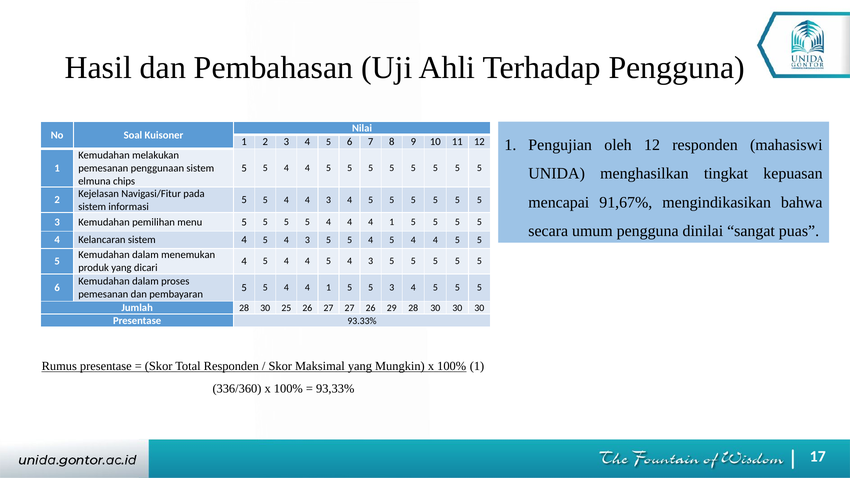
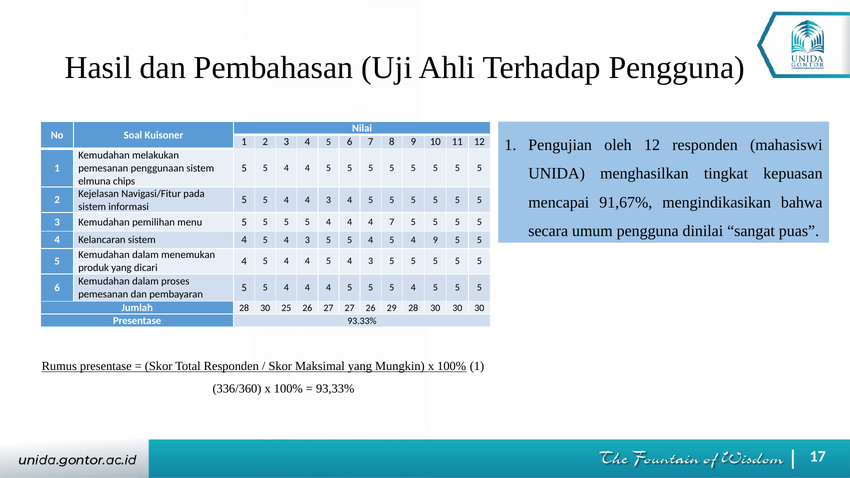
4 4 4 1: 1 -> 7
4 at (435, 240): 4 -> 9
1 at (329, 288): 1 -> 4
3 at (392, 288): 3 -> 5
